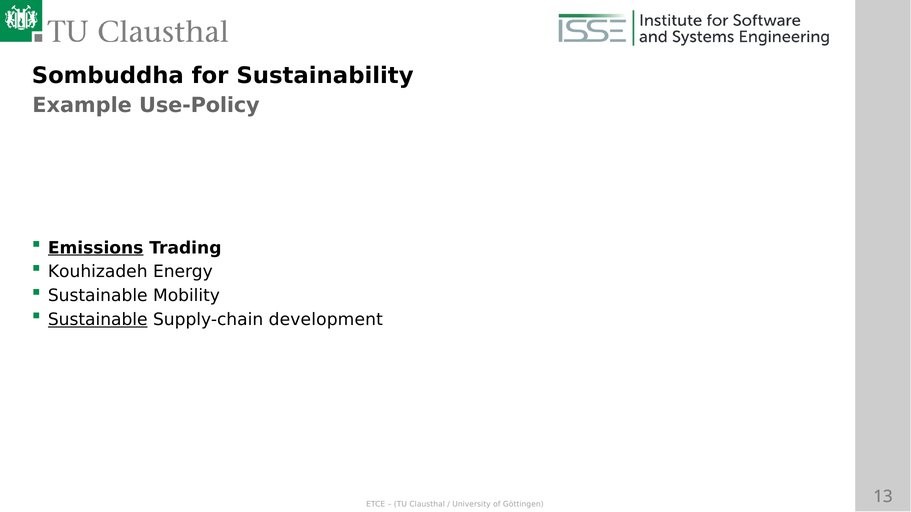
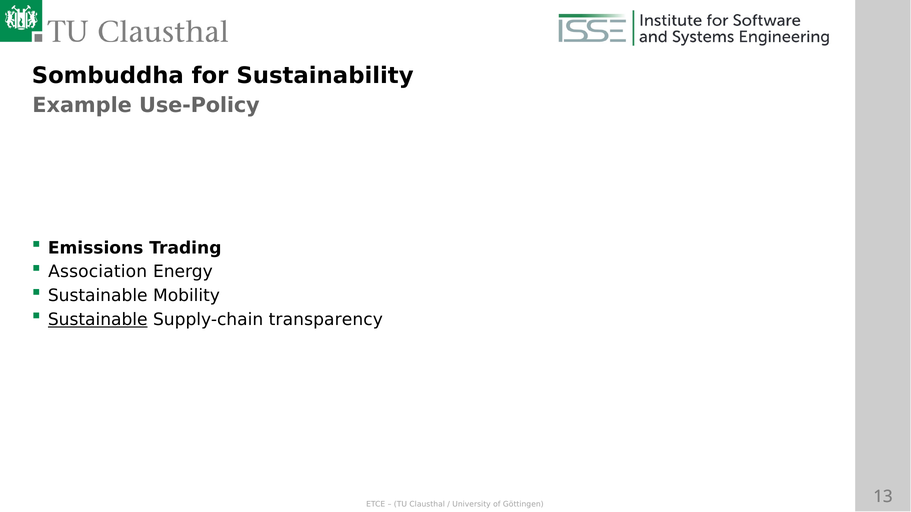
Emissions underline: present -> none
Kouhizadeh: Kouhizadeh -> Association
development: development -> transparency
